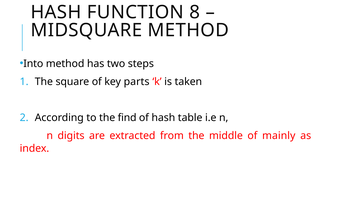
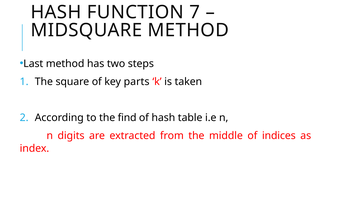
8: 8 -> 7
Into: Into -> Last
mainly: mainly -> indices
